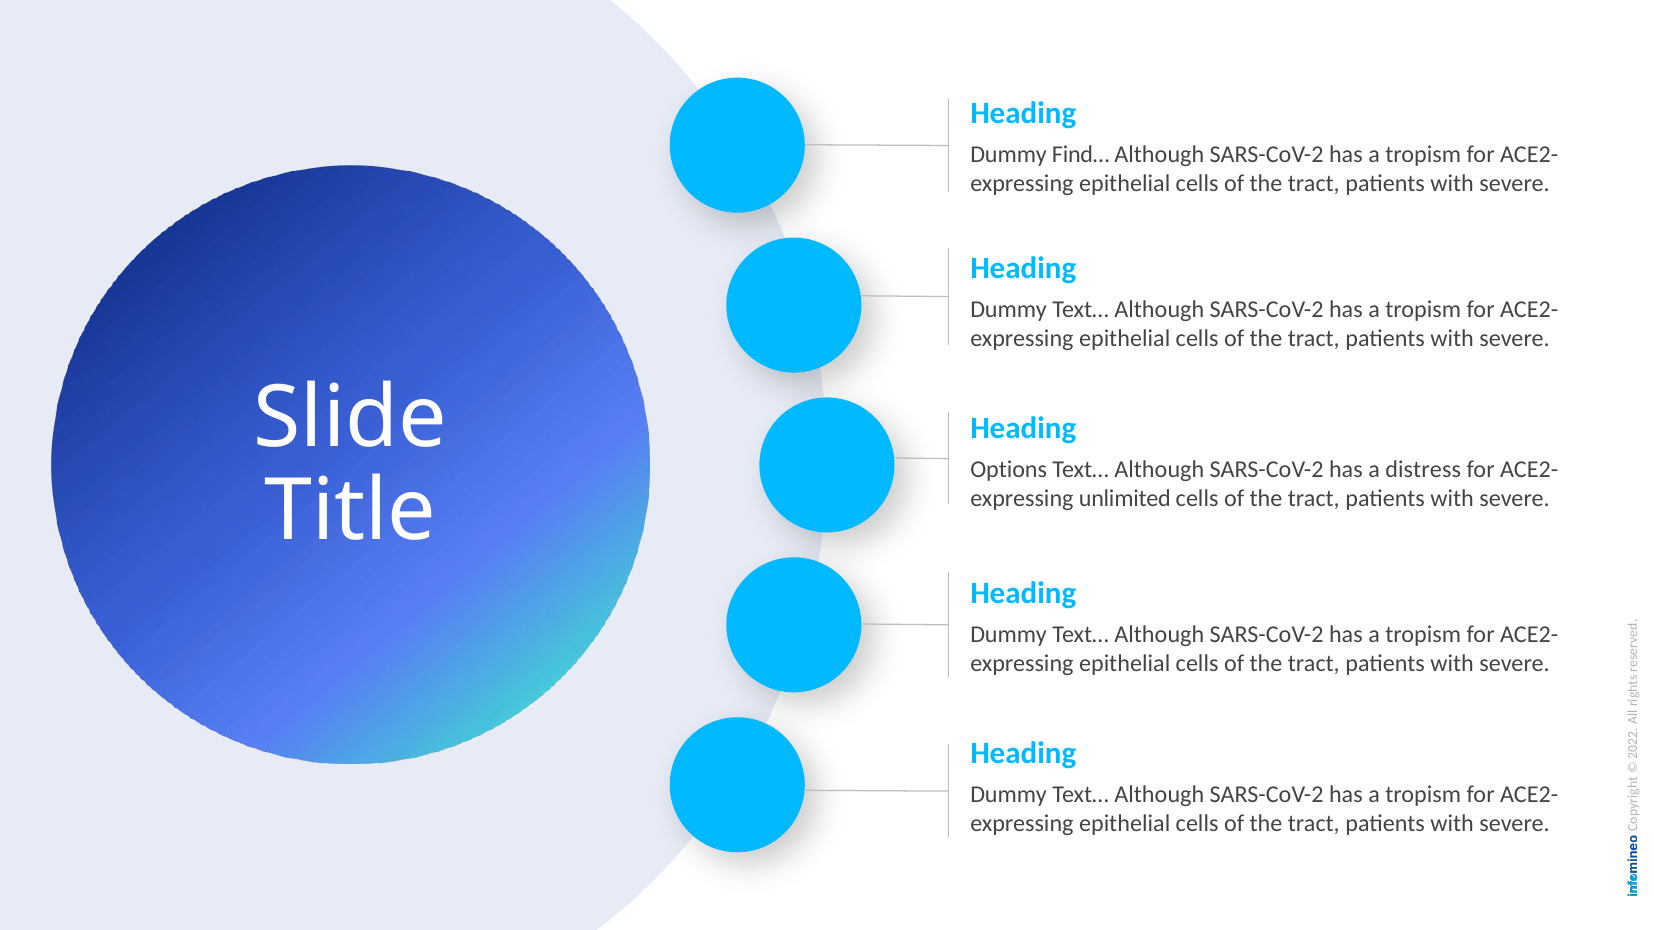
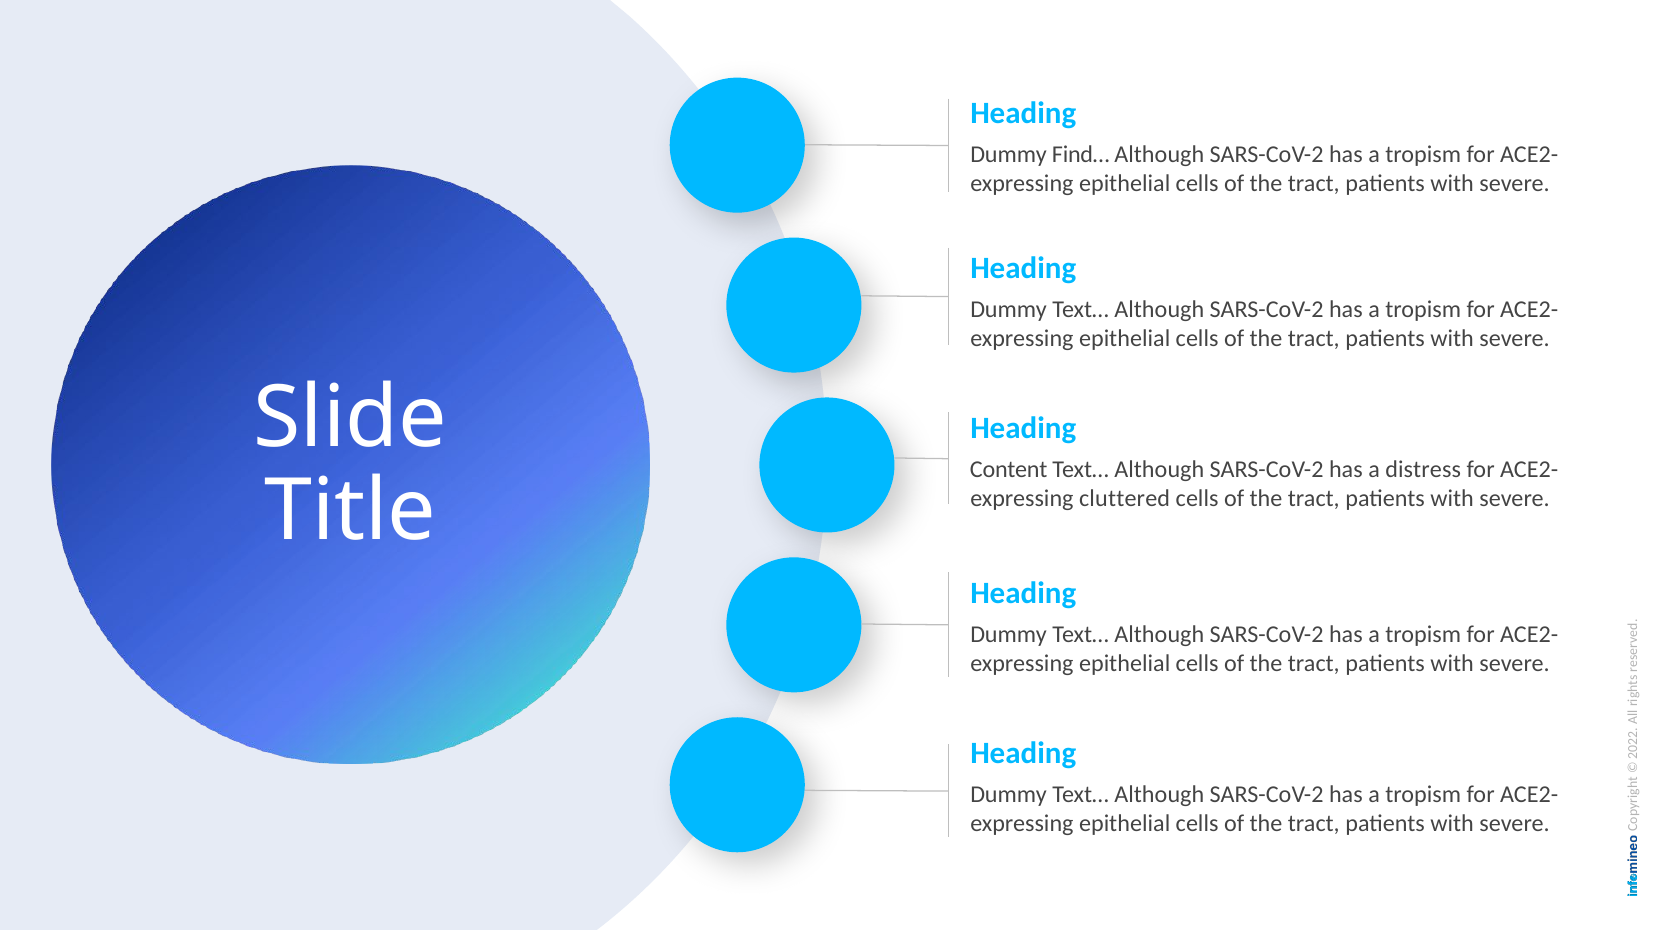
Options: Options -> Content
unlimited: unlimited -> cluttered
